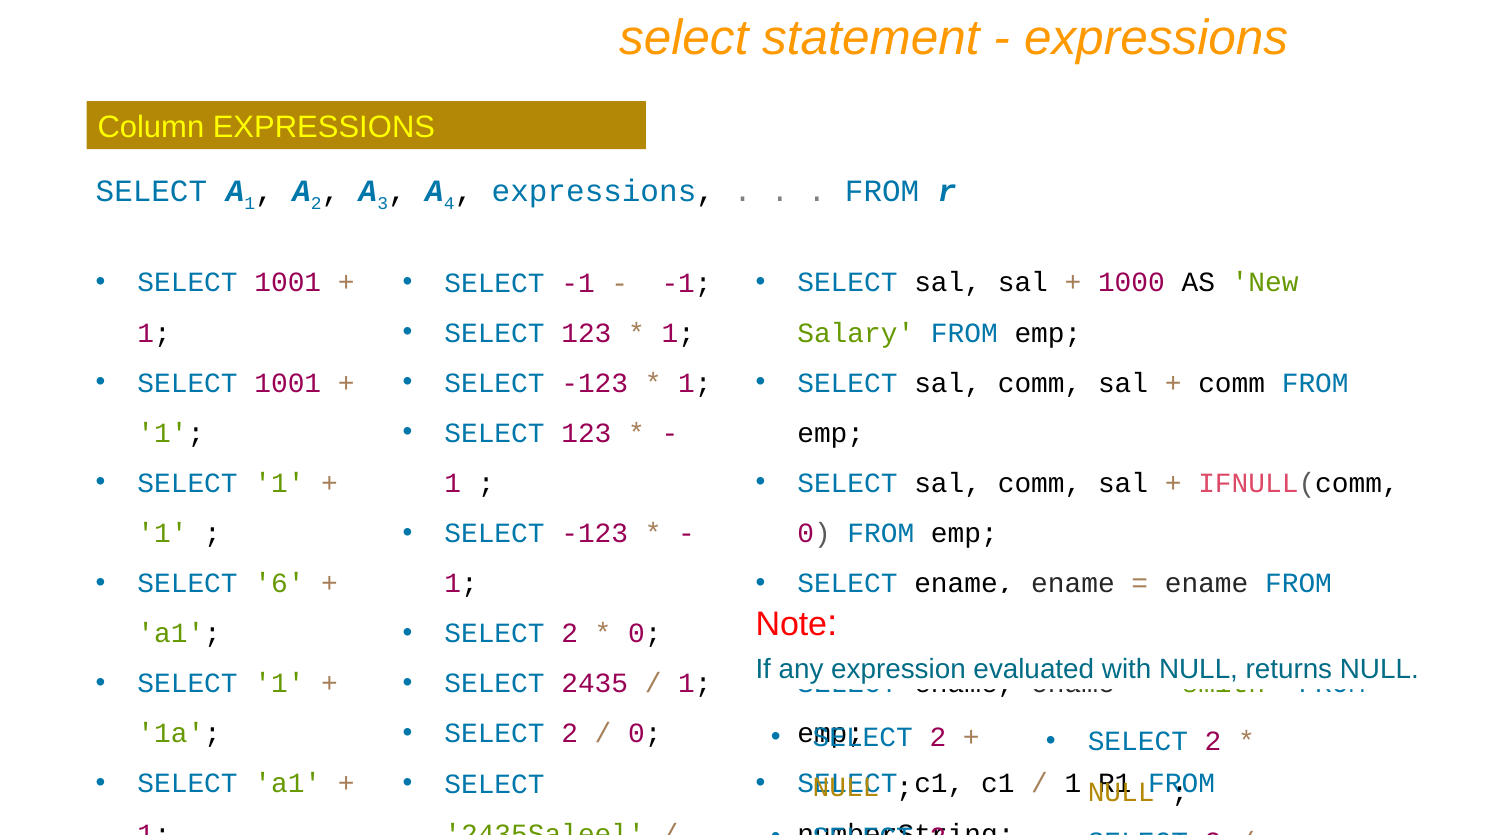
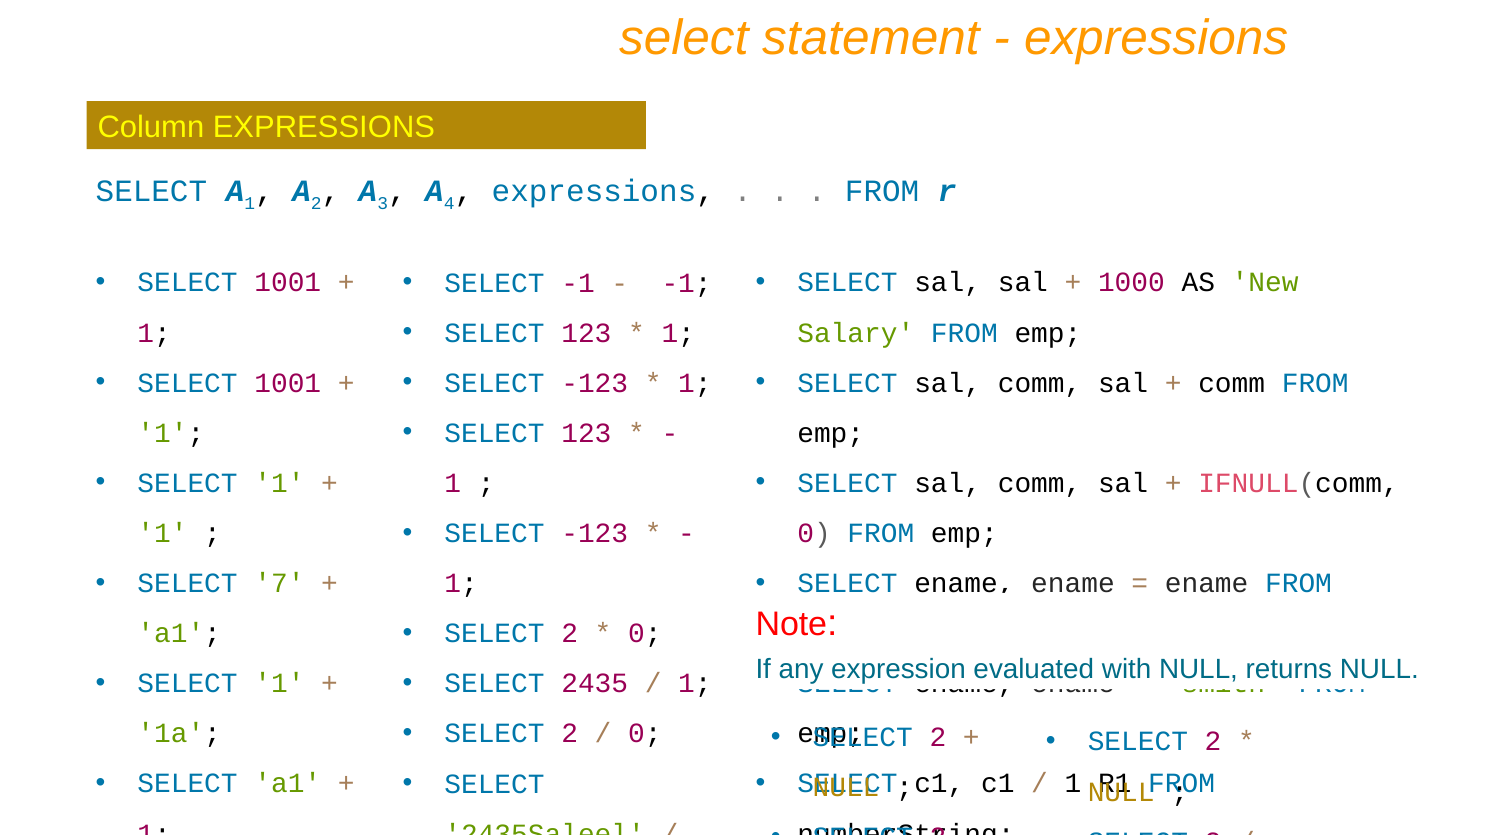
6: 6 -> 7
